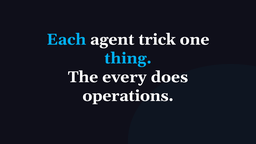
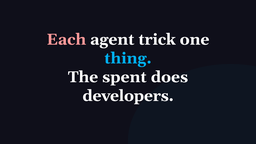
Each colour: light blue -> pink
every: every -> spent
operations: operations -> developers
